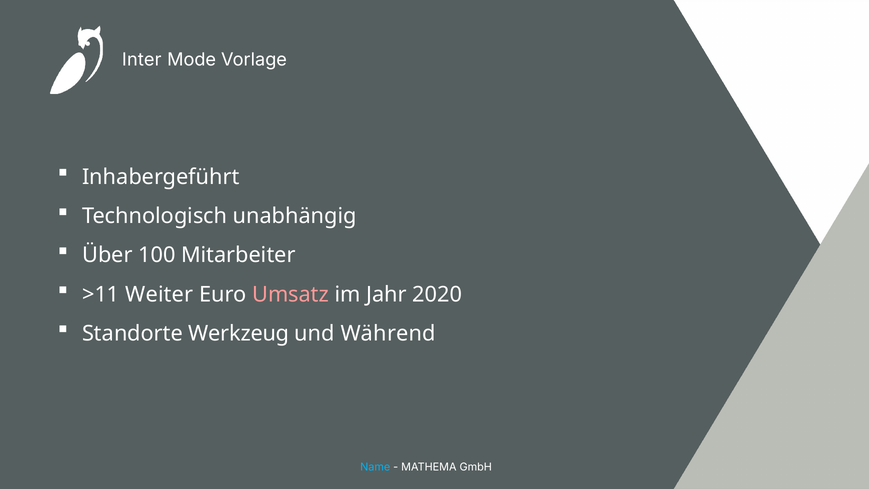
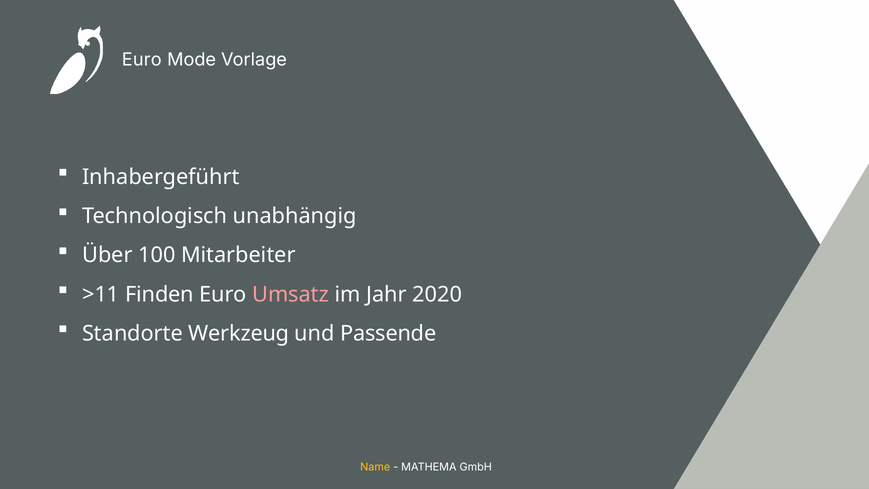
Inter at (142, 60): Inter -> Euro
Weiter: Weiter -> Finden
Während: Während -> Passende
Name colour: light blue -> yellow
